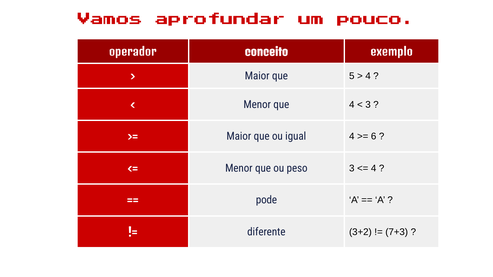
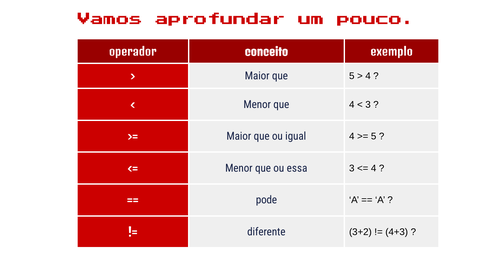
6 at (374, 137): 6 -> 5
peso: peso -> essa
7+3: 7+3 -> 4+3
